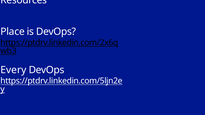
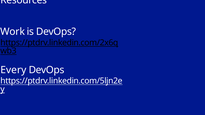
Place: Place -> Work
